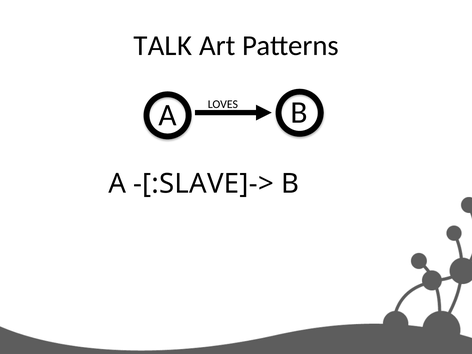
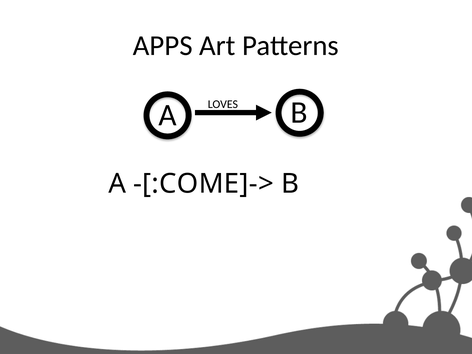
TALK: TALK -> APPS
-[:SLAVE]->: -[:SLAVE]-> -> -[:COME]->
